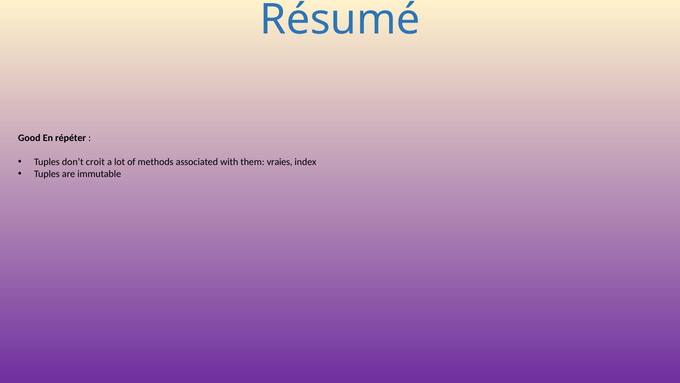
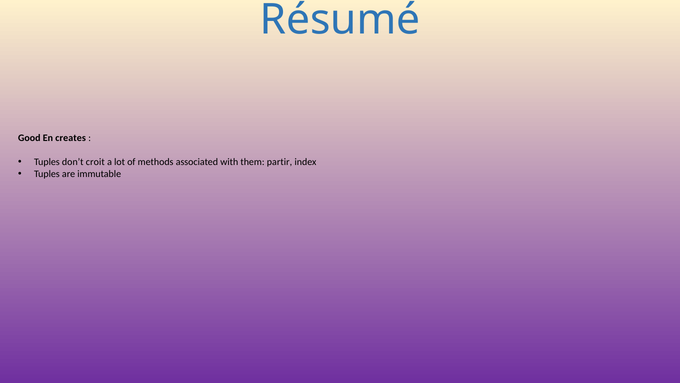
répéter: répéter -> creates
vraies: vraies -> partir
